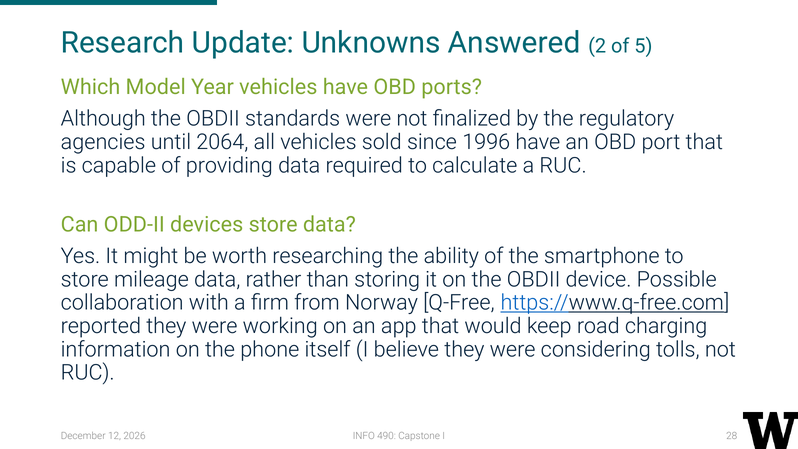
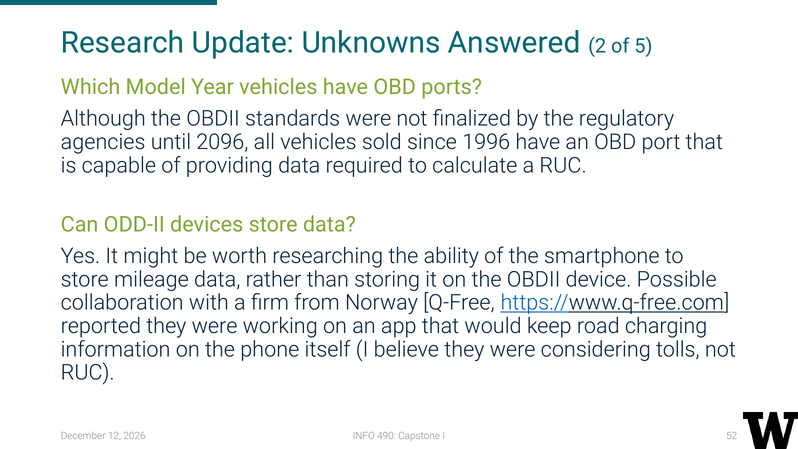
2064: 2064 -> 2096
28: 28 -> 52
